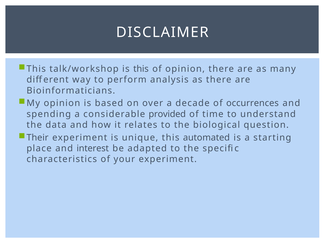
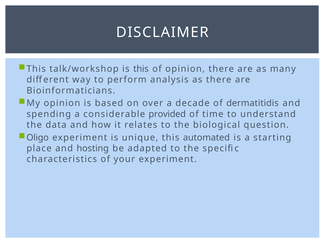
occurrences: occurrences -> dermatitidis
Their: Their -> Oligo
interest: interest -> hosting
